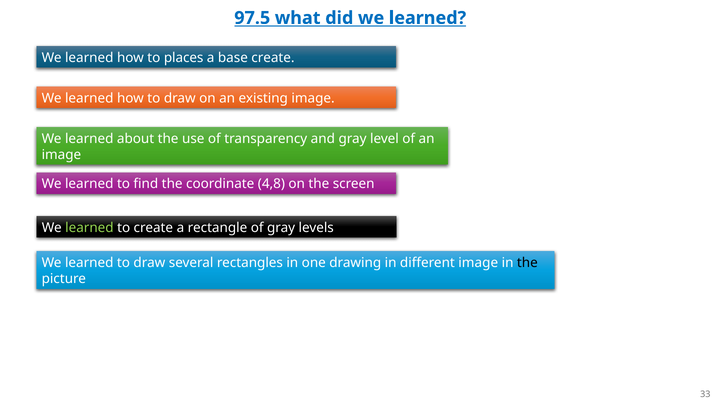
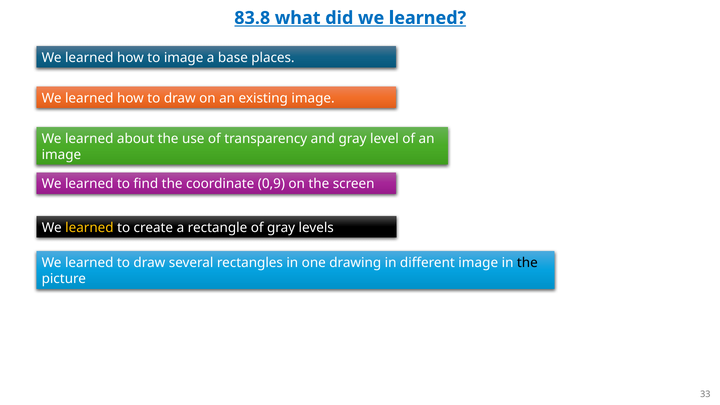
97.5: 97.5 -> 83.8
to places: places -> image
base create: create -> places
4,8: 4,8 -> 0,9
learned at (89, 228) colour: light green -> yellow
